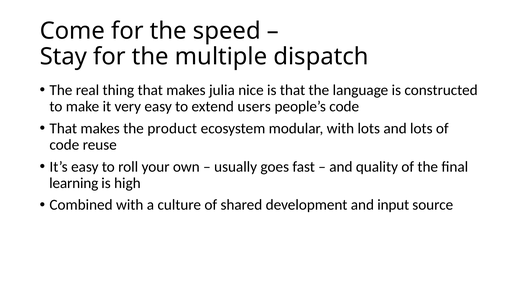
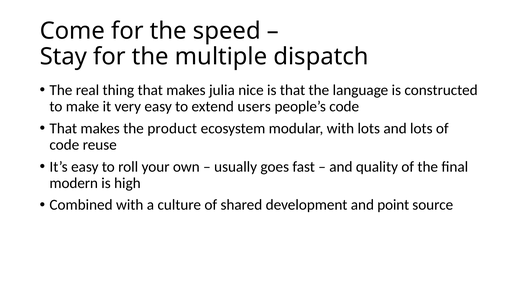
learning: learning -> modern
input: input -> point
